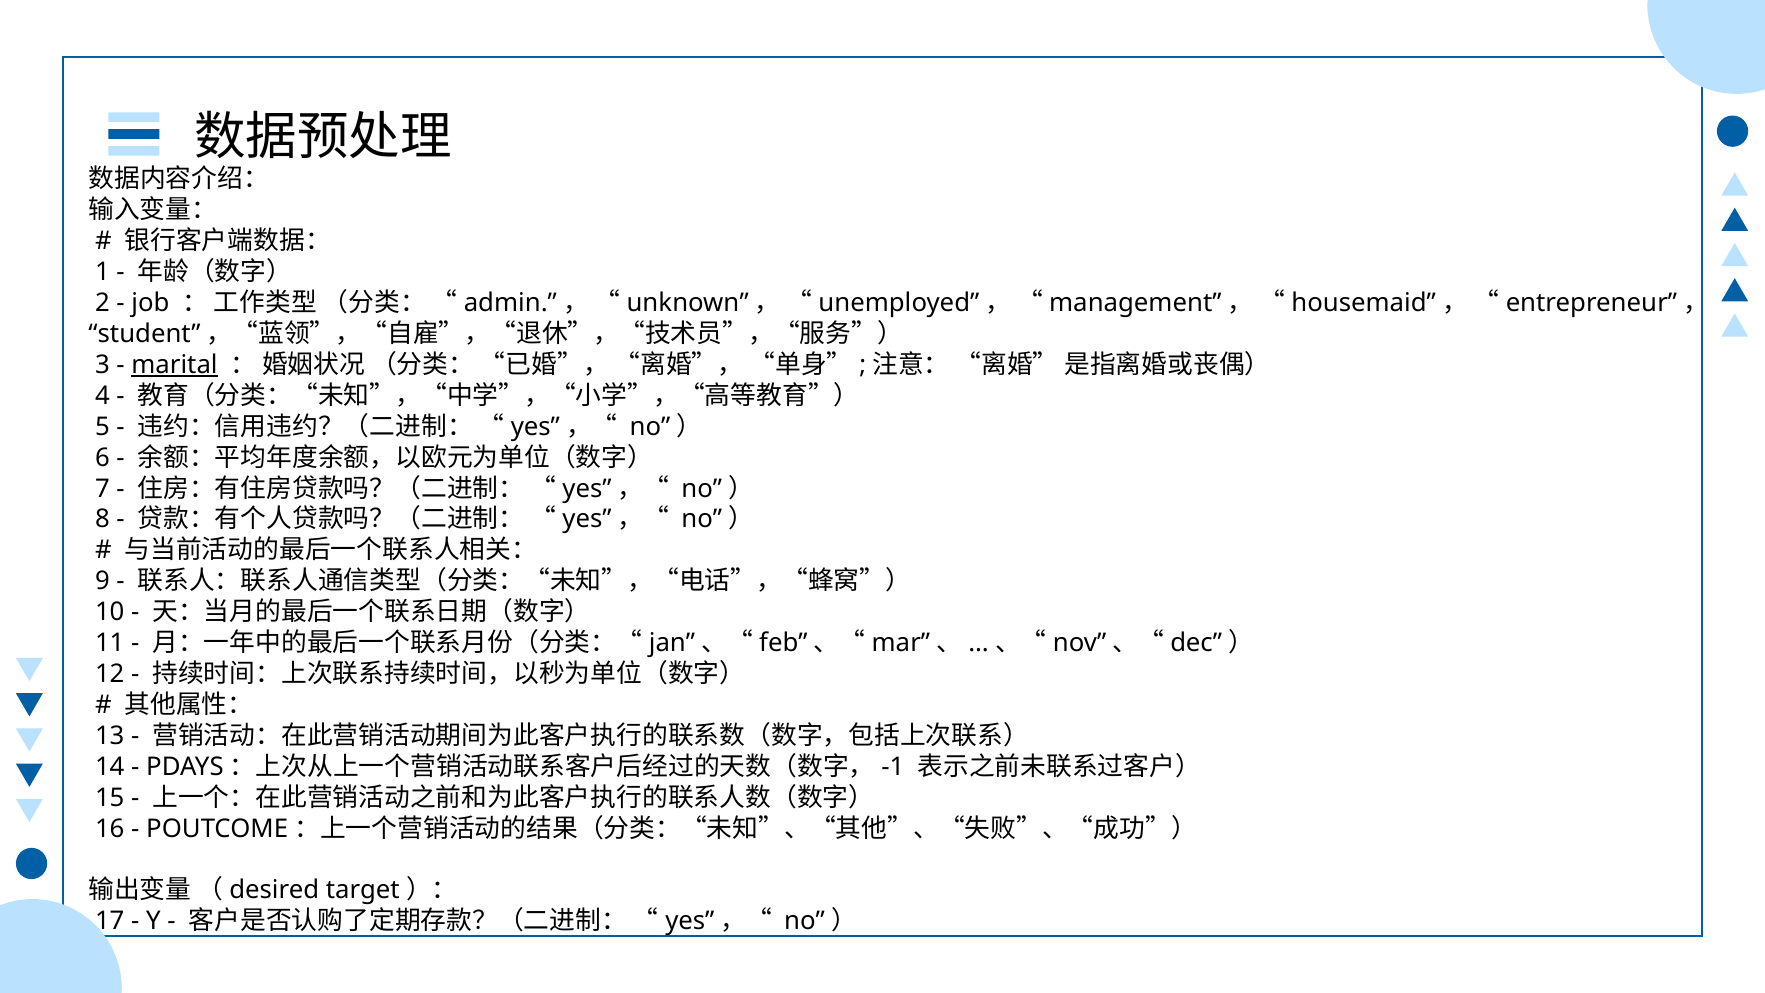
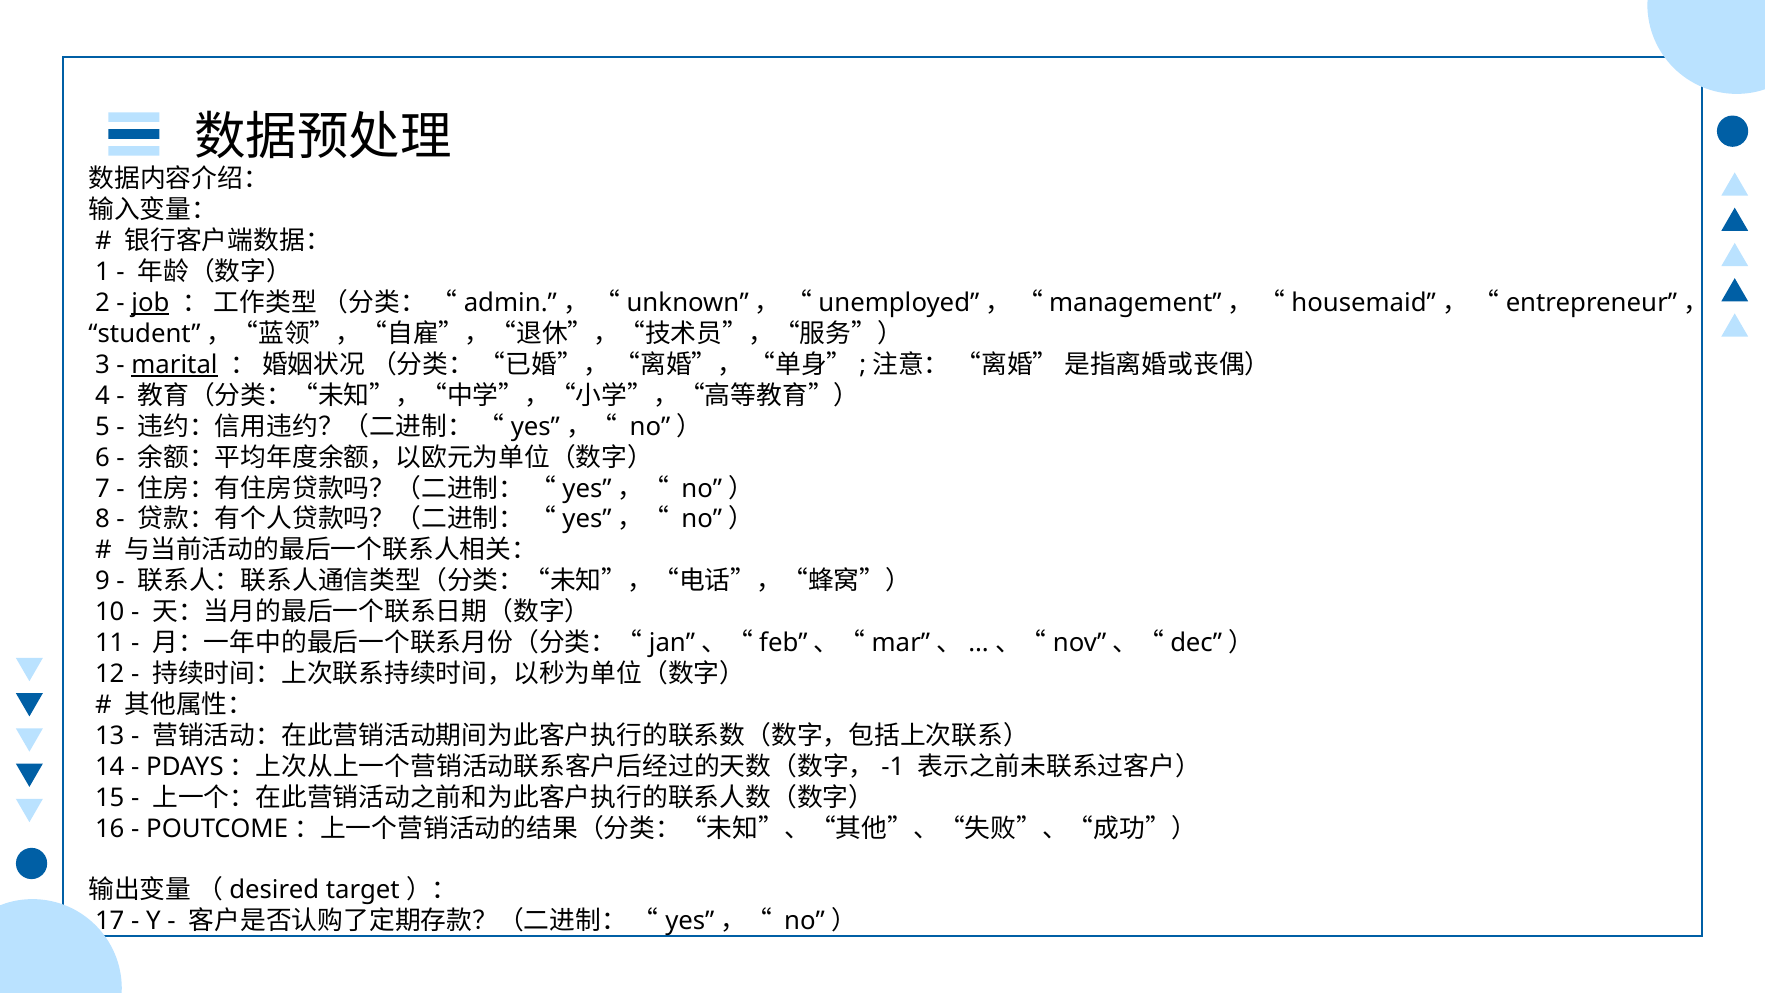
job underline: none -> present
